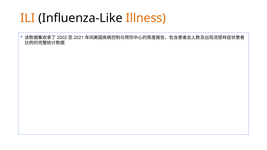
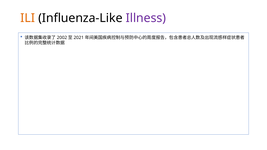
Illness colour: orange -> purple
